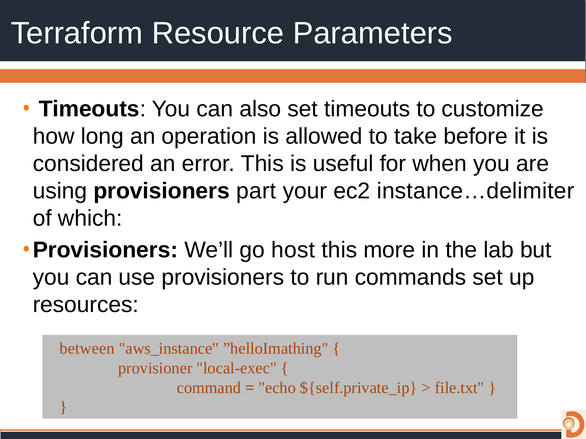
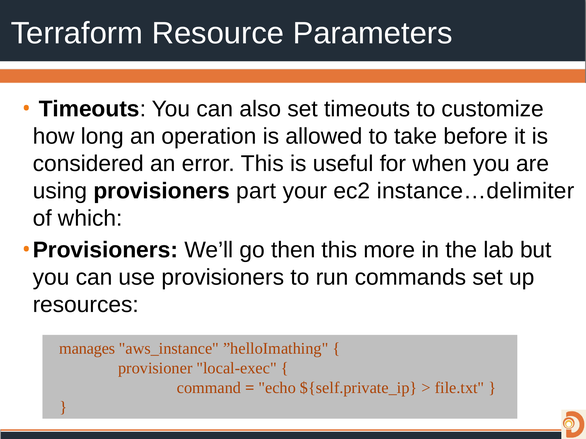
host: host -> then
between: between -> manages
